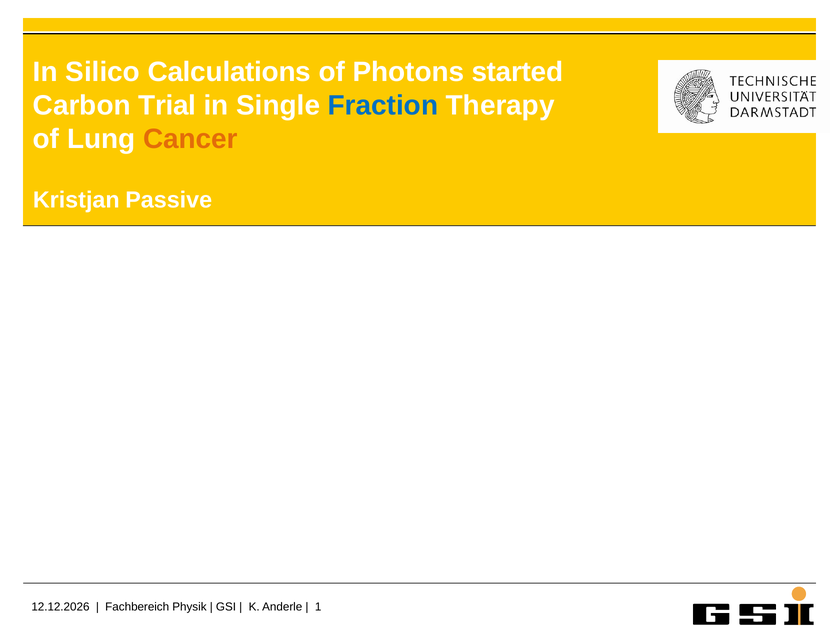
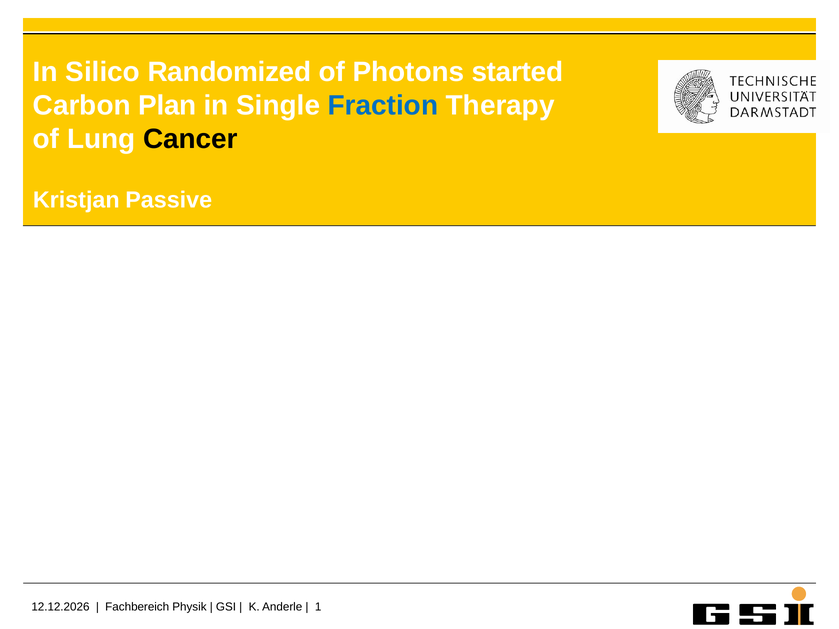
Calculations: Calculations -> Randomized
Trial: Trial -> Plan
Cancer colour: orange -> black
